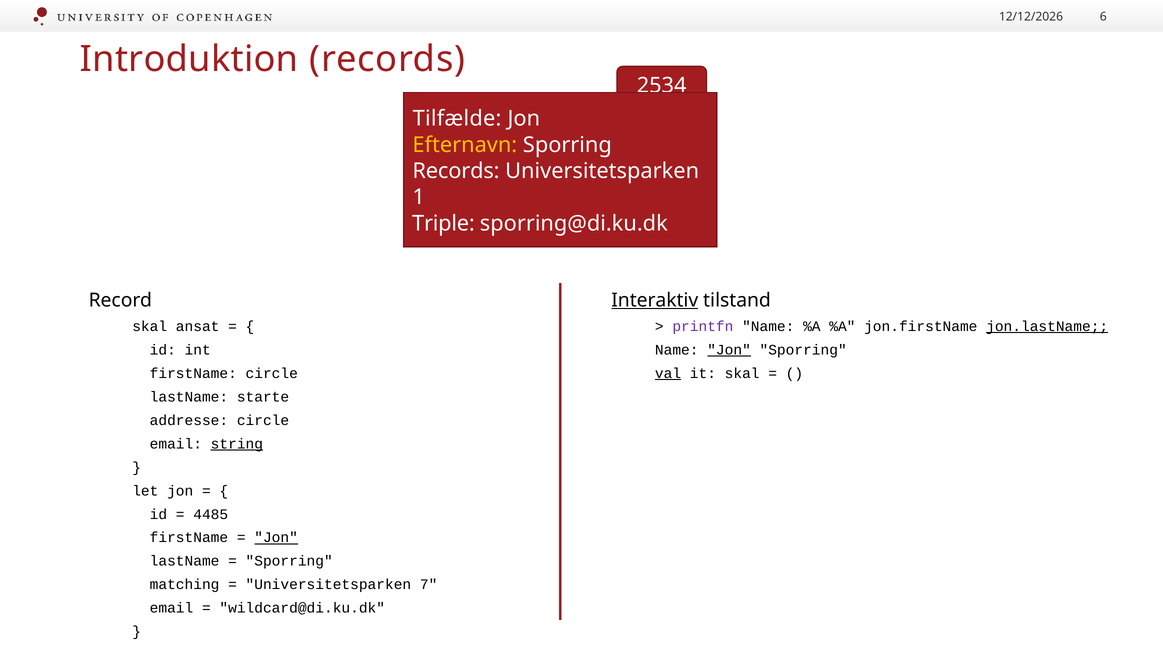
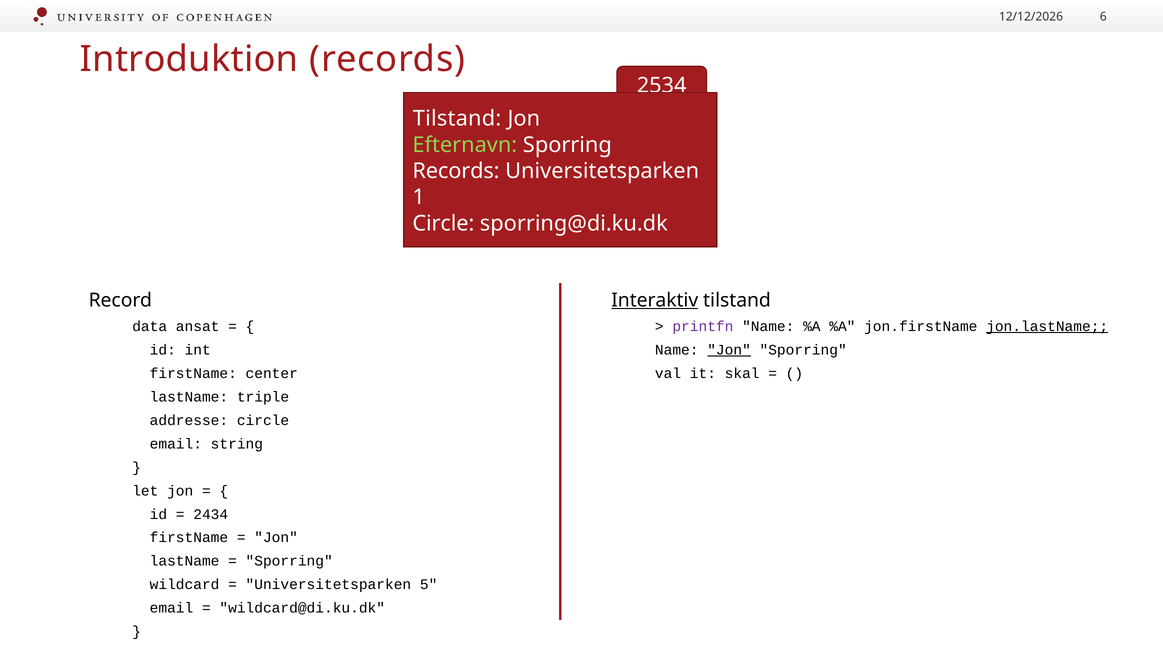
Tilfælde at (457, 119): Tilfælde -> Tilstand
Efternavn colour: yellow -> light green
Triple at (443, 224): Triple -> Circle
skal at (150, 326): skal -> data
firstName circle: circle -> center
val underline: present -> none
starte: starte -> triple
string underline: present -> none
4485: 4485 -> 2434
Jon at (276, 538) underline: present -> none
matching: matching -> wildcard
7: 7 -> 5
